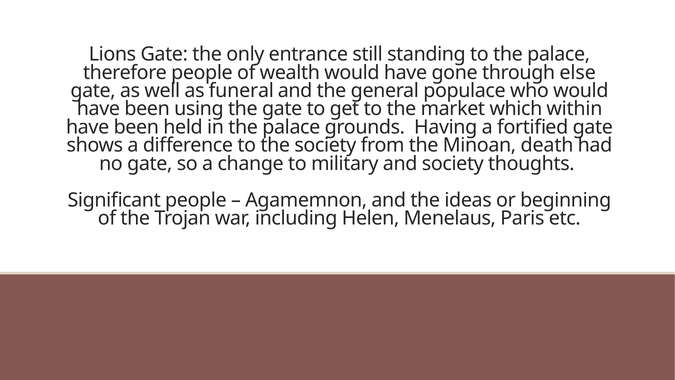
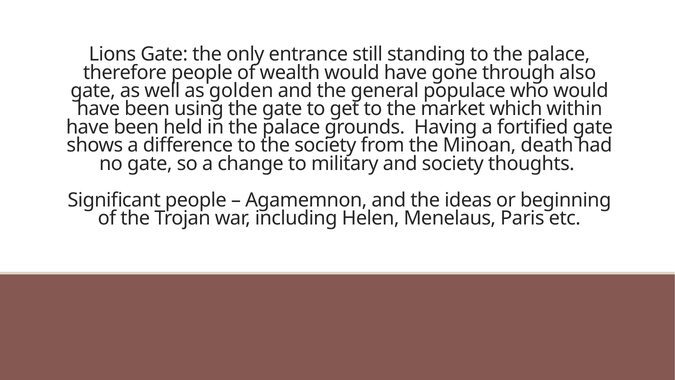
else: else -> also
funeral: funeral -> golden
